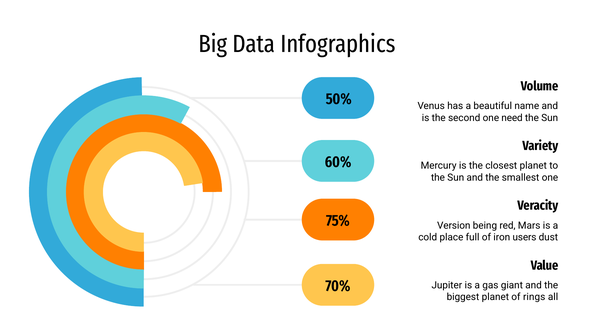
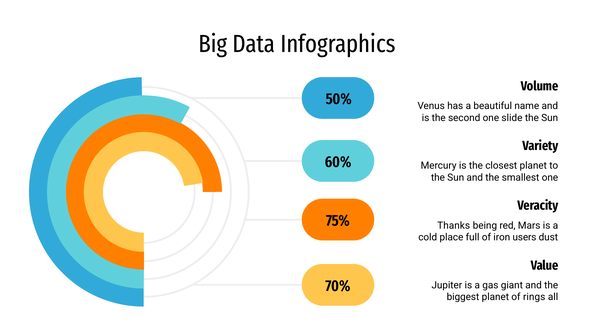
need: need -> slide
Version: Version -> Thanks
